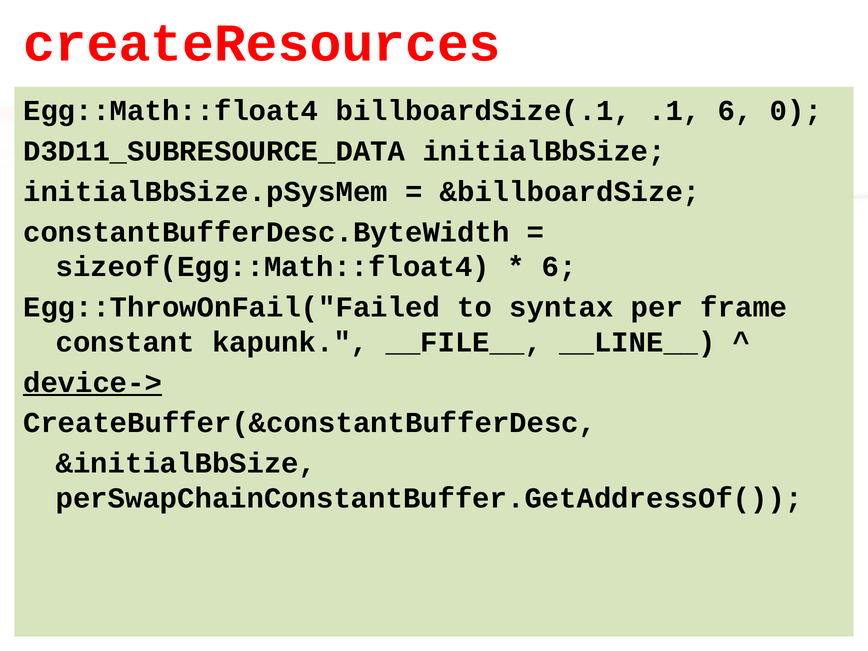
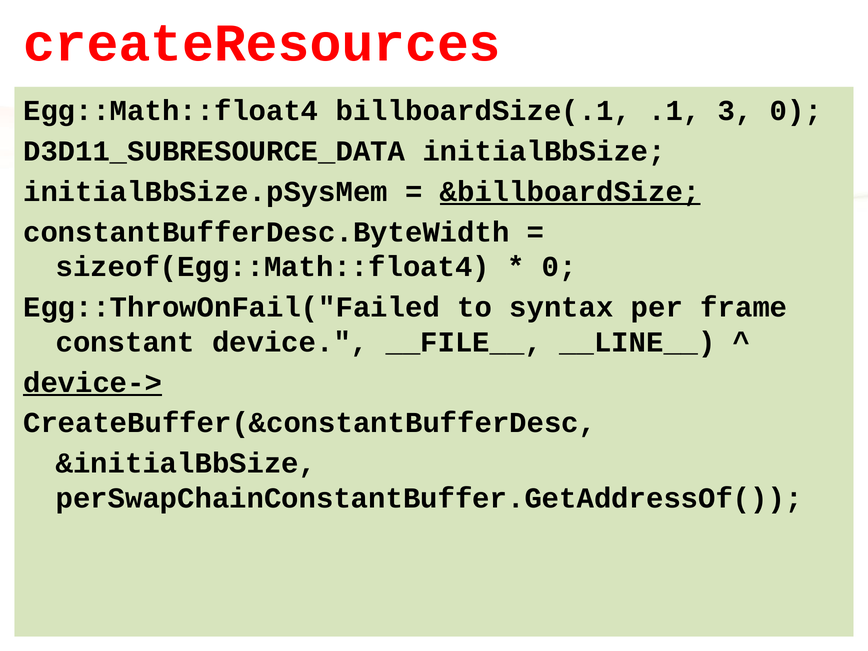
.1 6: 6 -> 3
&billboardSize underline: none -> present
6 at (559, 267): 6 -> 0
kapunk: kapunk -> device
